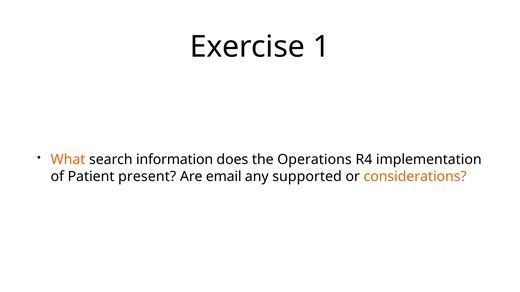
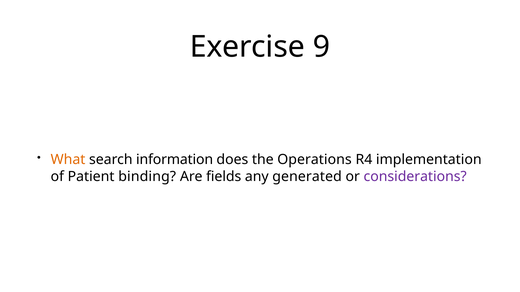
1: 1 -> 9
present: present -> binding
email: email -> fields
supported: supported -> generated
considerations colour: orange -> purple
